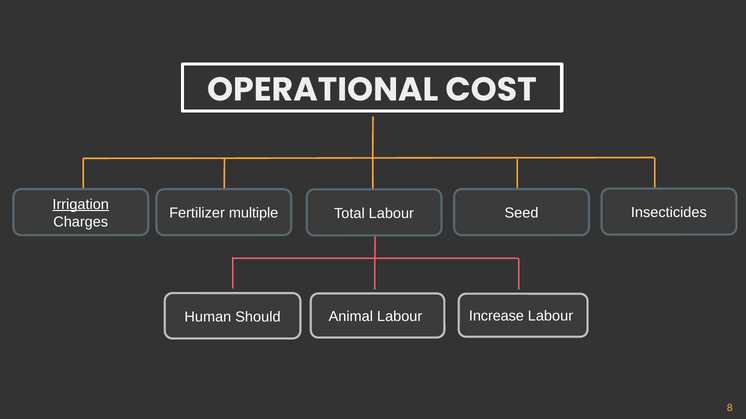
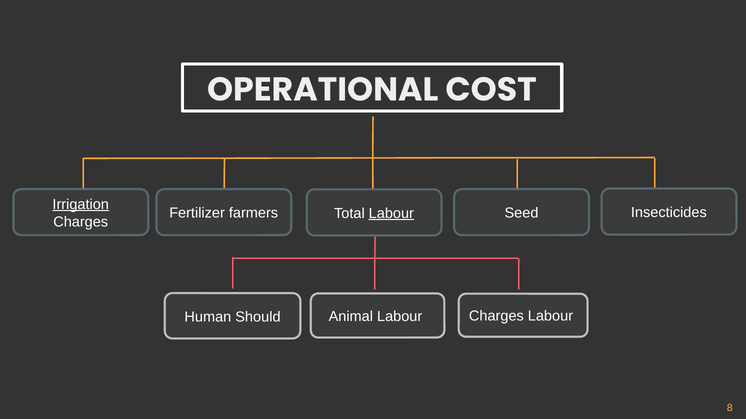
multiple: multiple -> farmers
Labour at (391, 214) underline: none -> present
Labour Increase: Increase -> Charges
